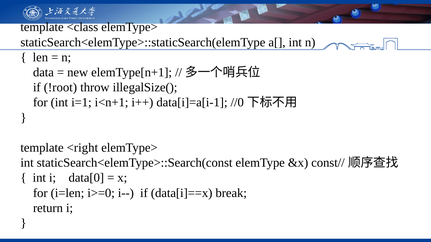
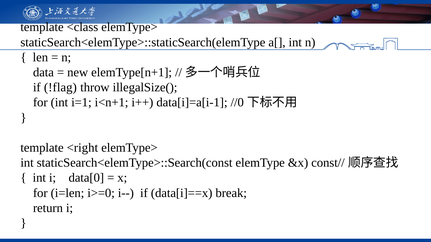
!root: !root -> !flag
